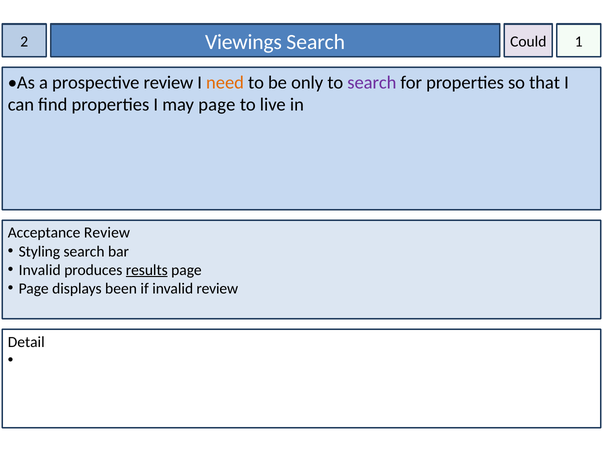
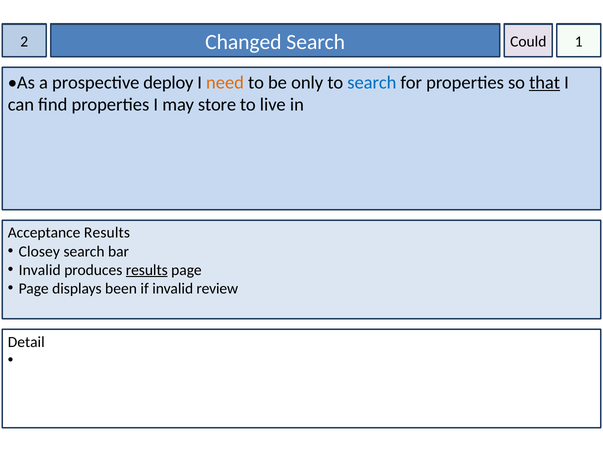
Viewings: Viewings -> Changed
prospective review: review -> deploy
search at (372, 83) colour: purple -> blue
that underline: none -> present
may page: page -> store
Acceptance Review: Review -> Results
Styling: Styling -> Closey
